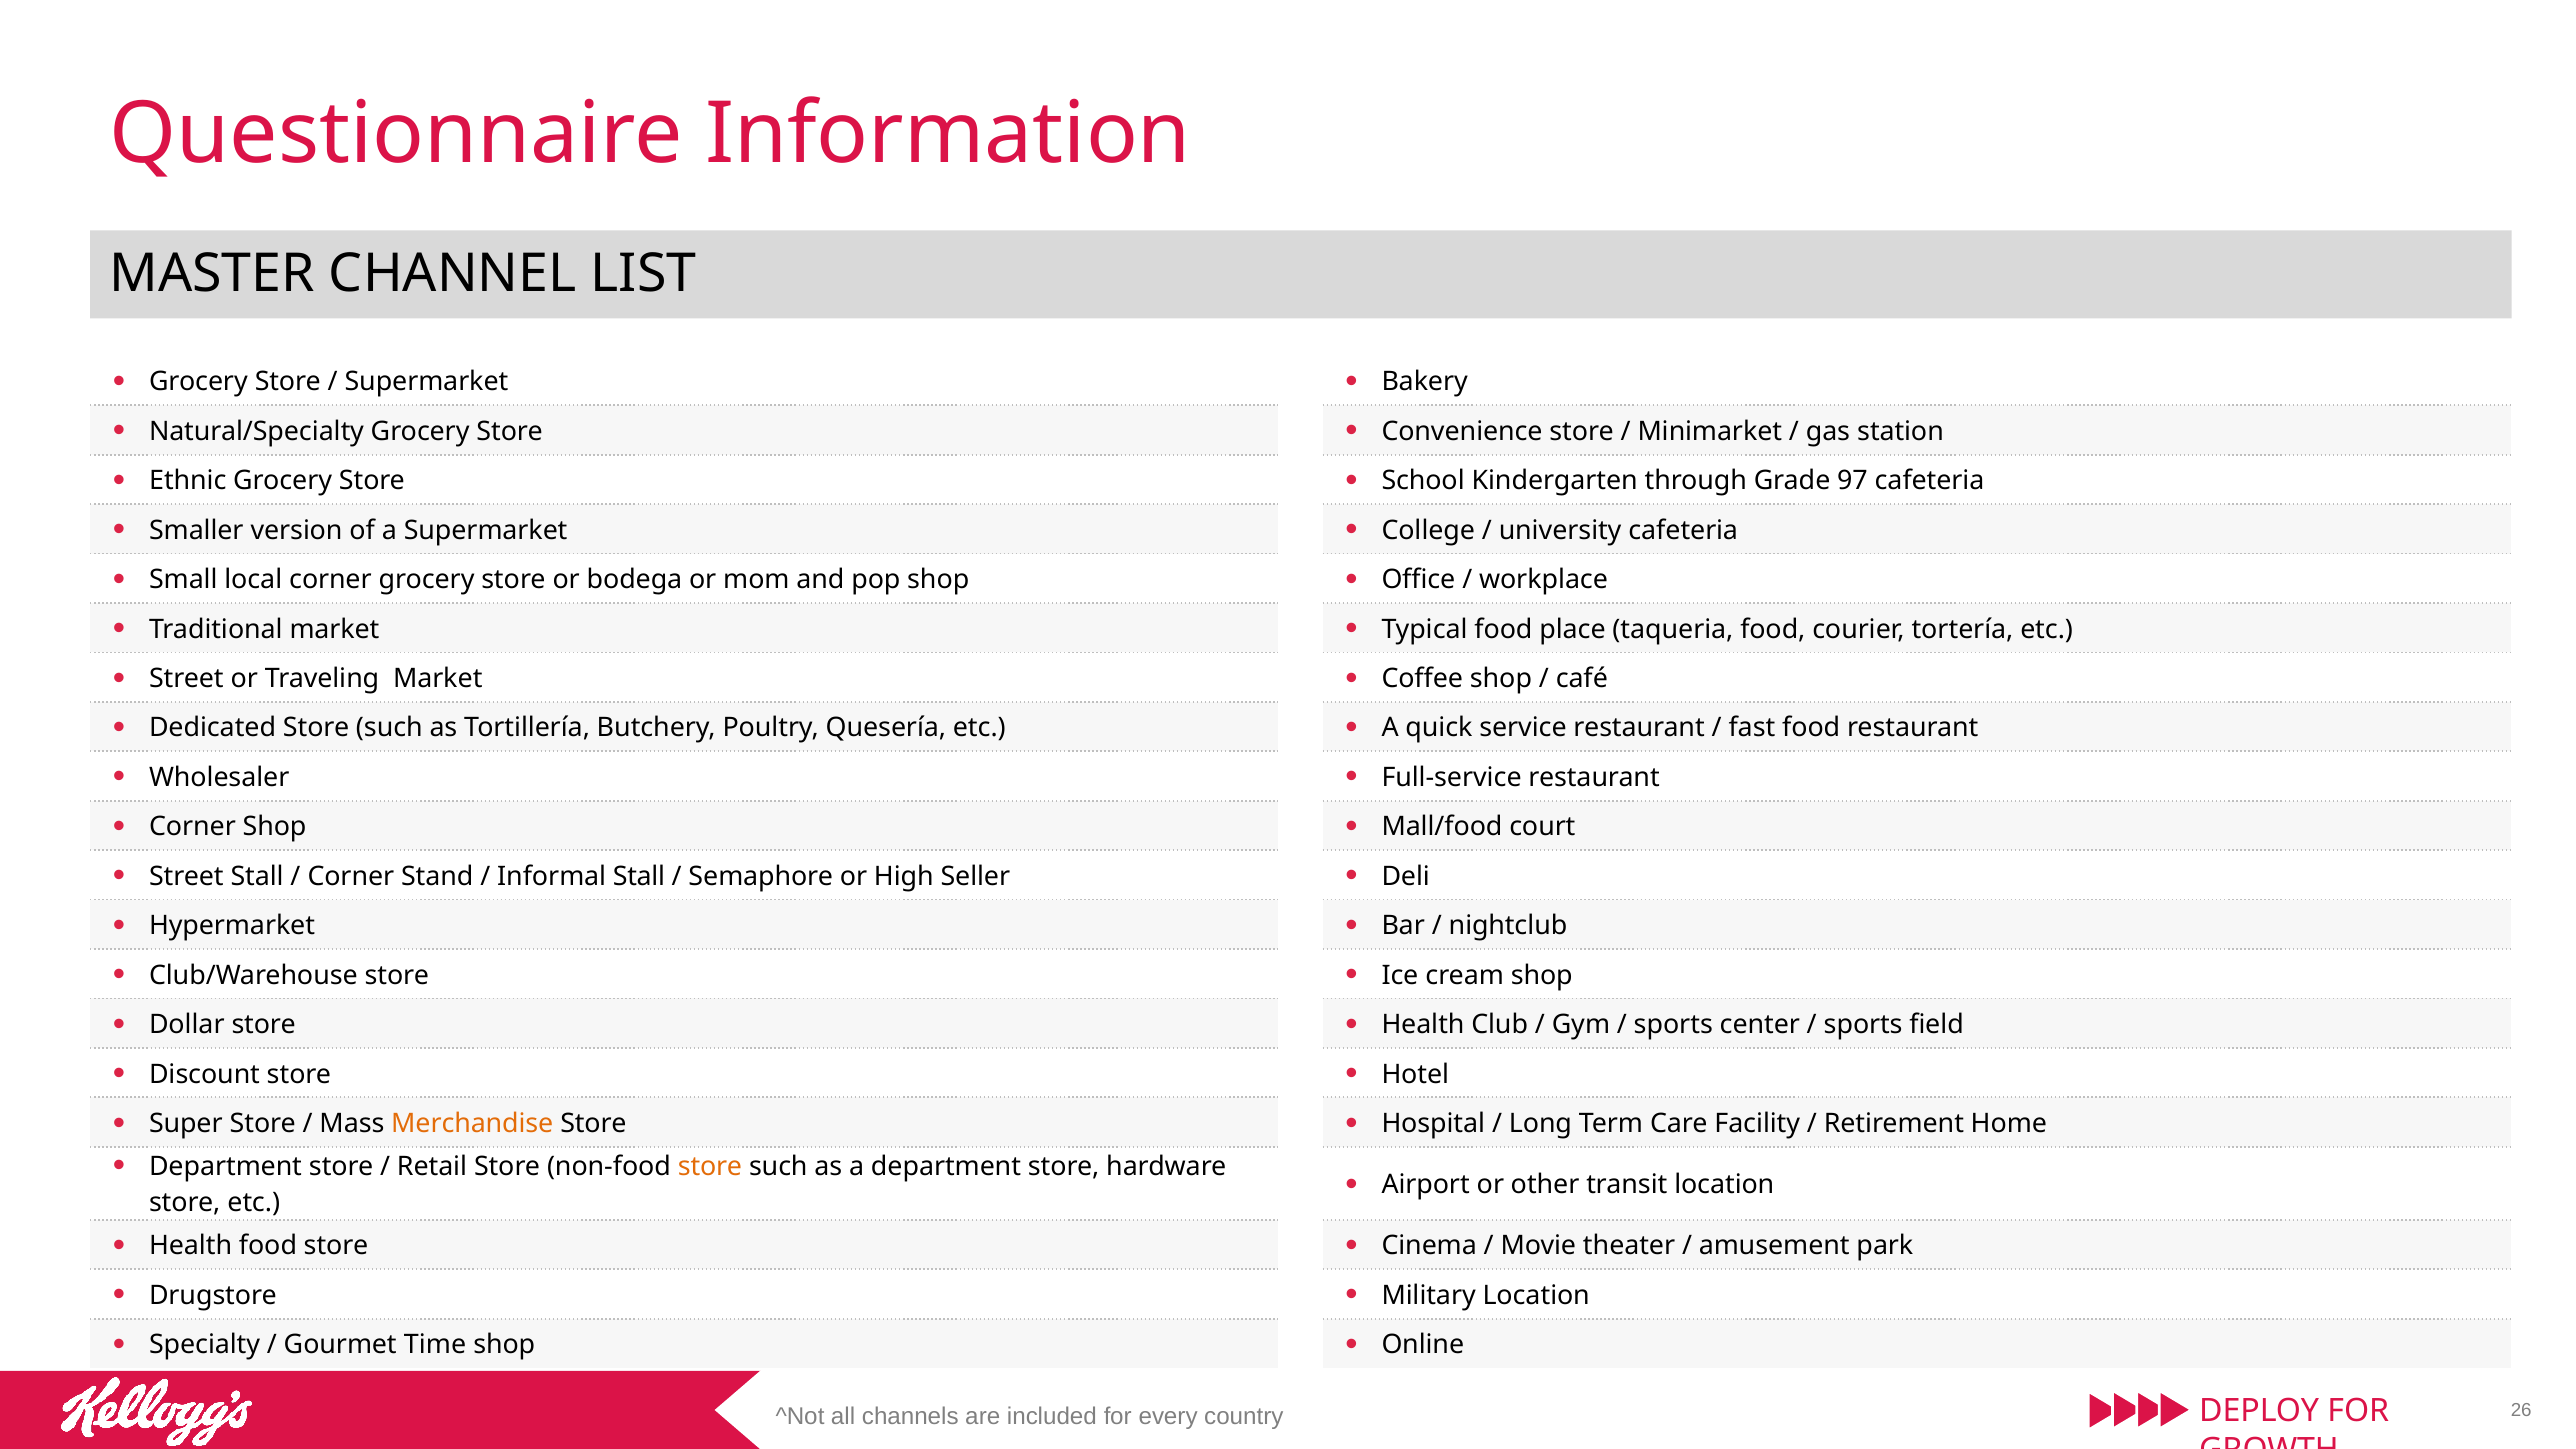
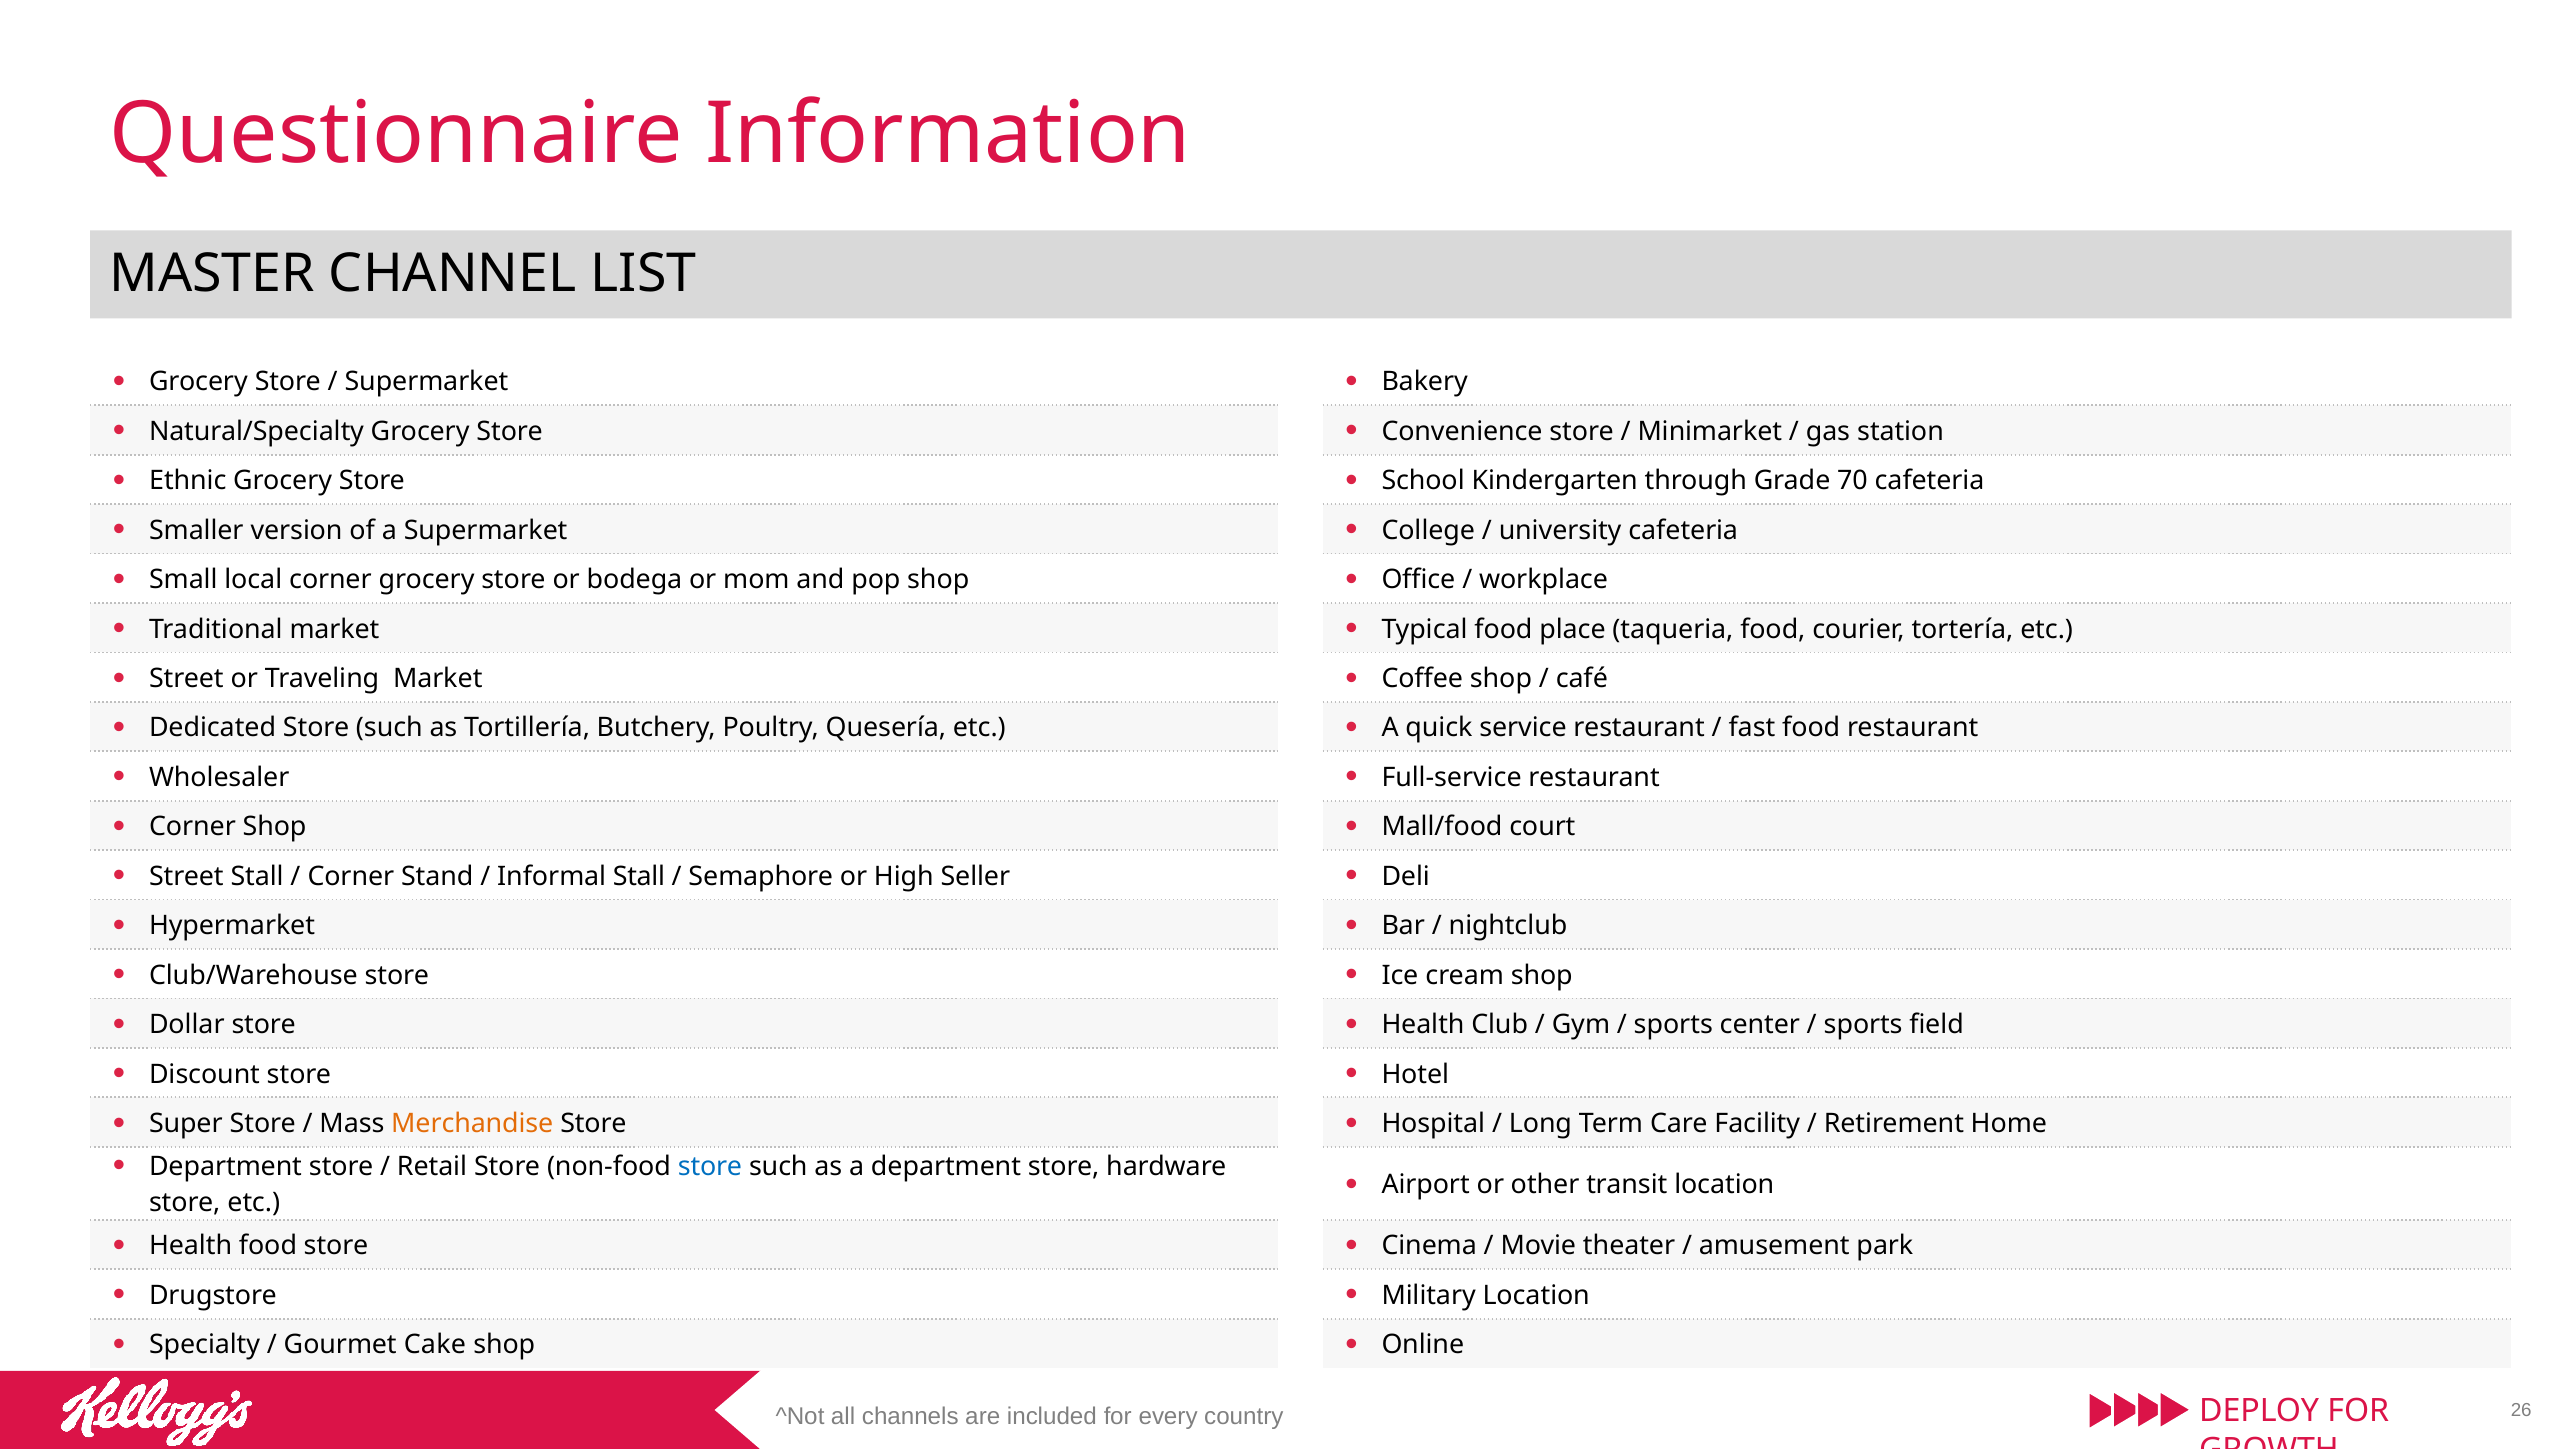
97: 97 -> 70
store at (710, 1167) colour: orange -> blue
Time: Time -> Cake
